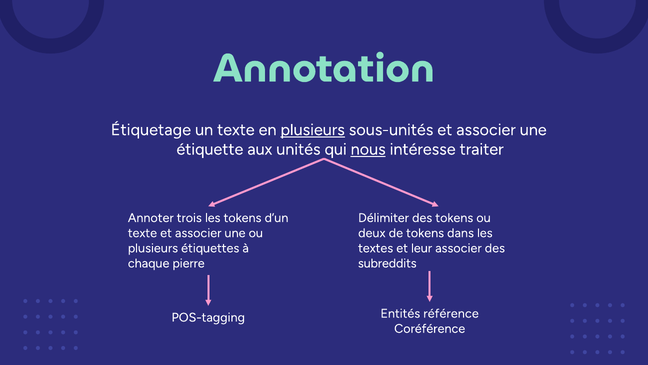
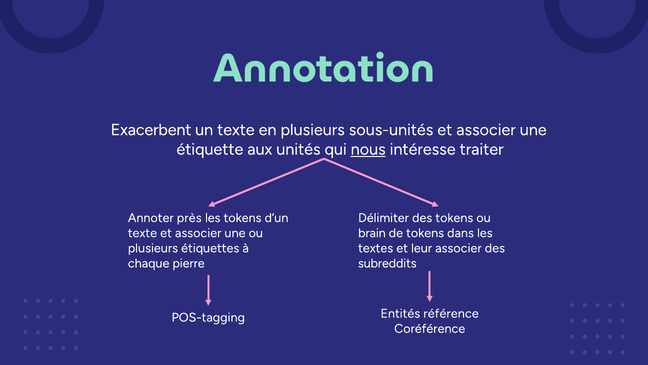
Étiquetage: Étiquetage -> Exacerbent
plusieurs at (313, 130) underline: present -> none
trois: trois -> près
deux: deux -> brain
